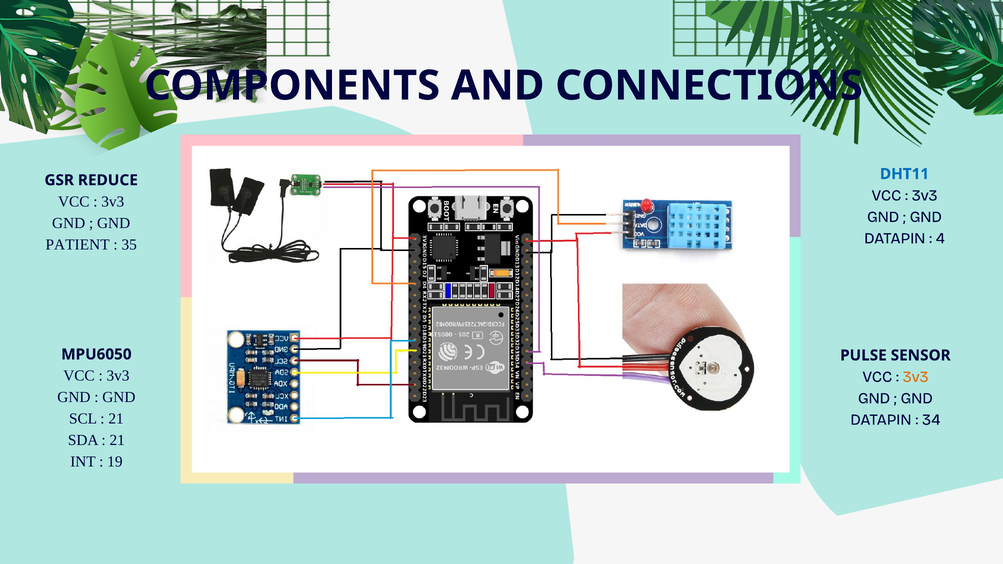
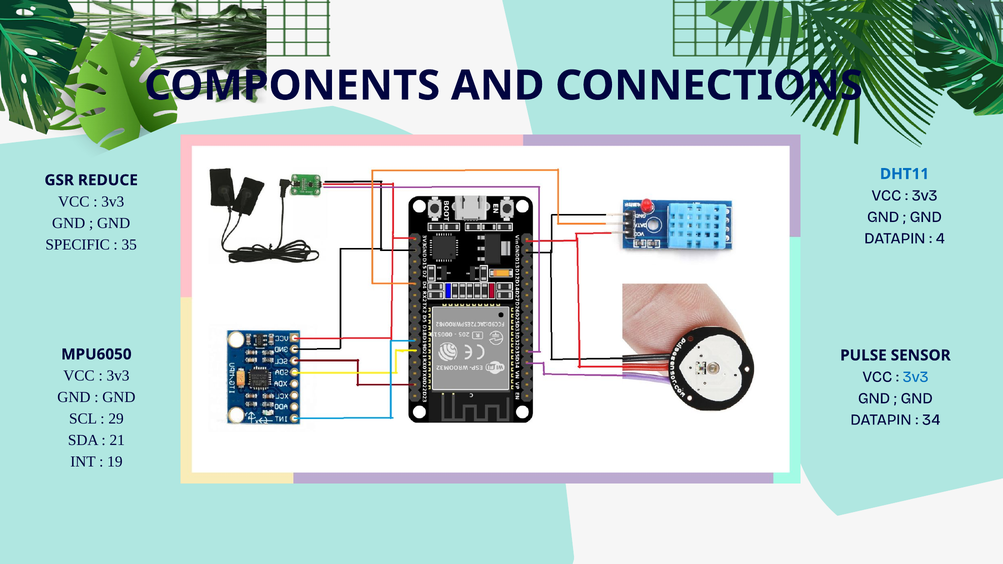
PATIENT: PATIENT -> SPECIFIC
3v3 at (916, 377) colour: orange -> blue
21 at (116, 419): 21 -> 29
